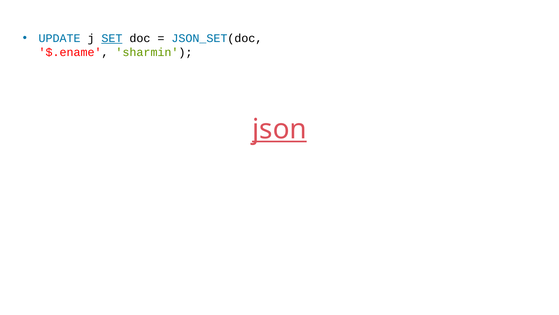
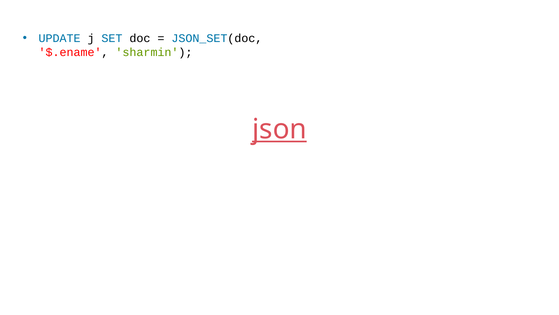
SET underline: present -> none
